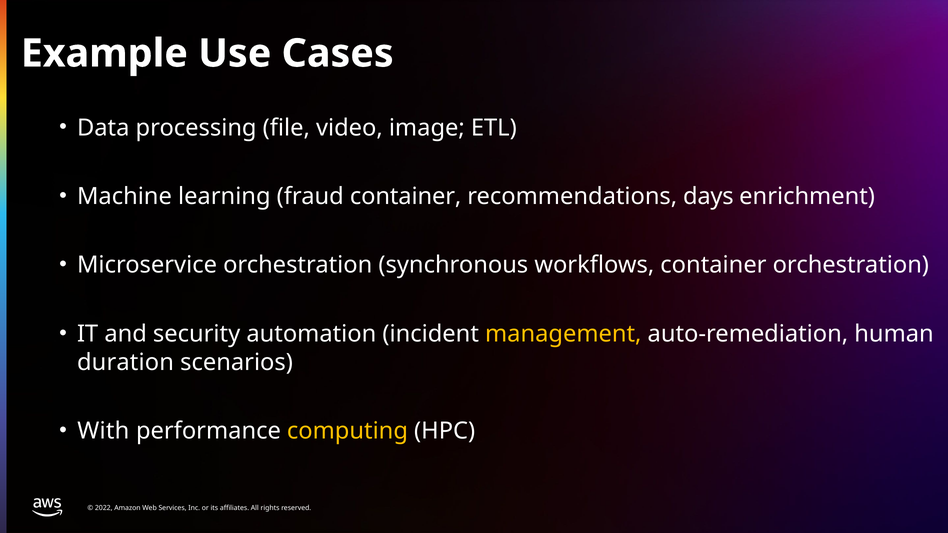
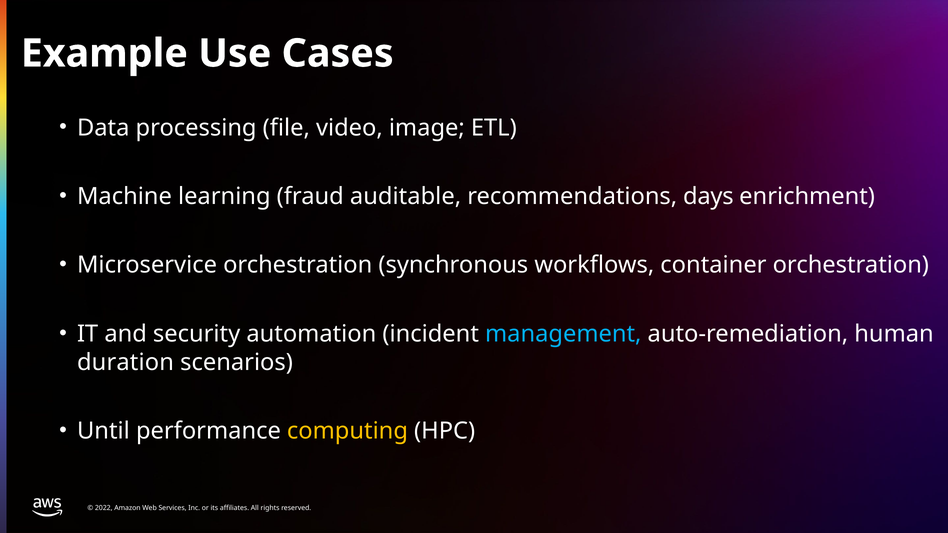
fraud container: container -> auditable
management colour: yellow -> light blue
With: With -> Until
